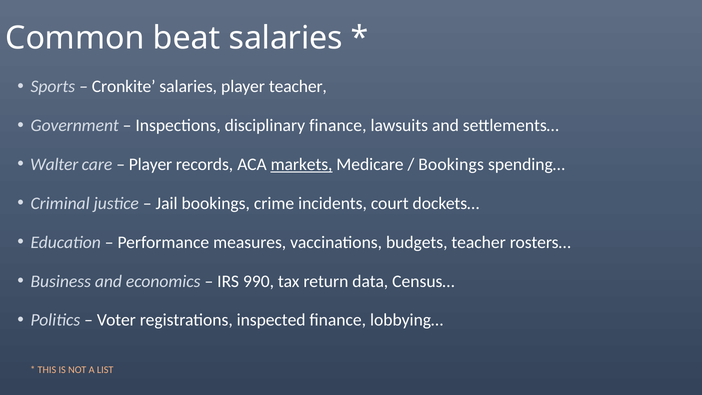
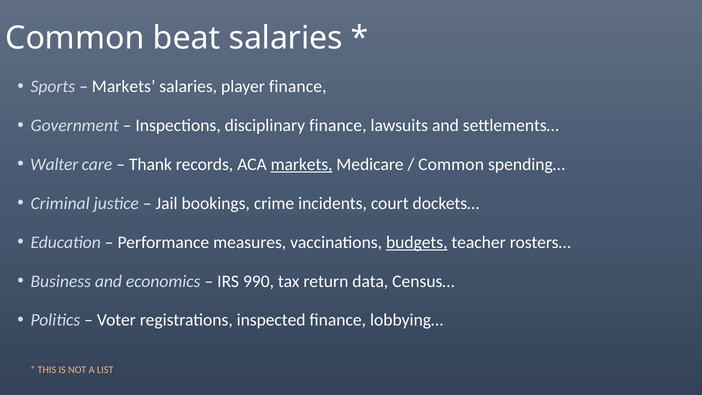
Cronkite at (124, 87): Cronkite -> Markets
player teacher: teacher -> finance
Player at (150, 164): Player -> Thank
Bookings at (451, 164): Bookings -> Common
budgets underline: none -> present
